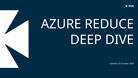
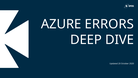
REDUCE: REDUCE -> ERRORS
